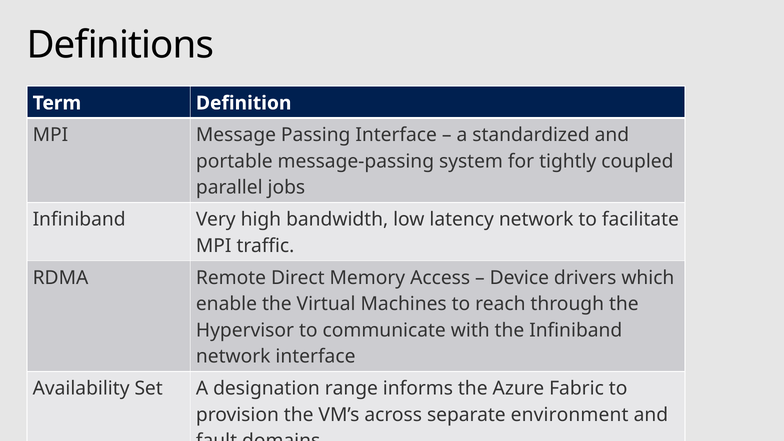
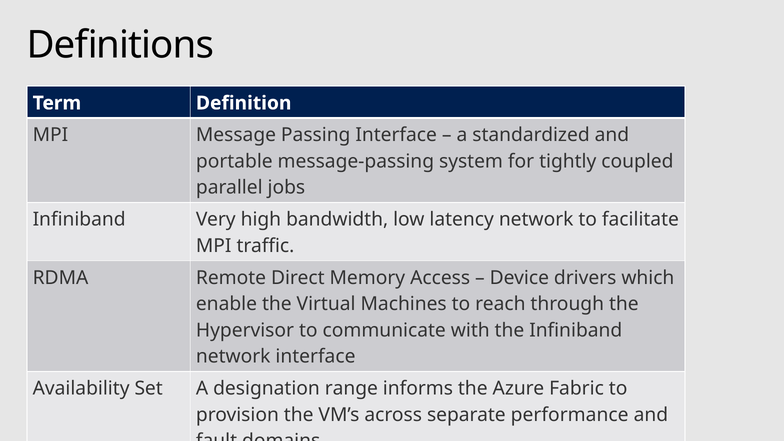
environment: environment -> performance
